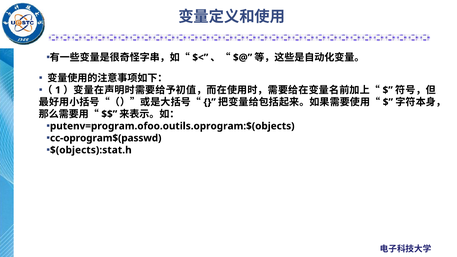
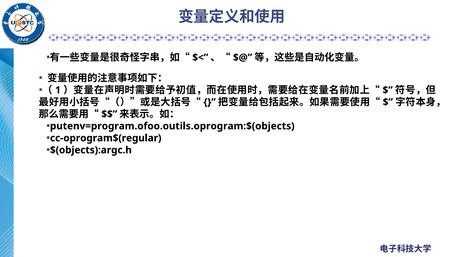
cc-oprogram$(passwd: cc-oprogram$(passwd -> cc-oprogram$(regular
$(objects):stat.h: $(objects):stat.h -> $(objects):argc.h
